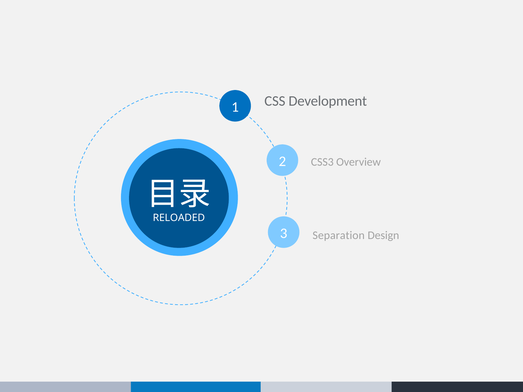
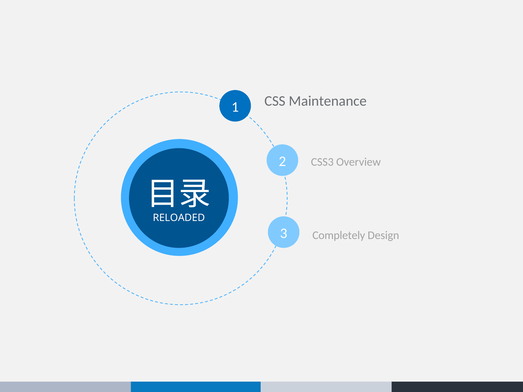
Development: Development -> Maintenance
Separation: Separation -> Completely
